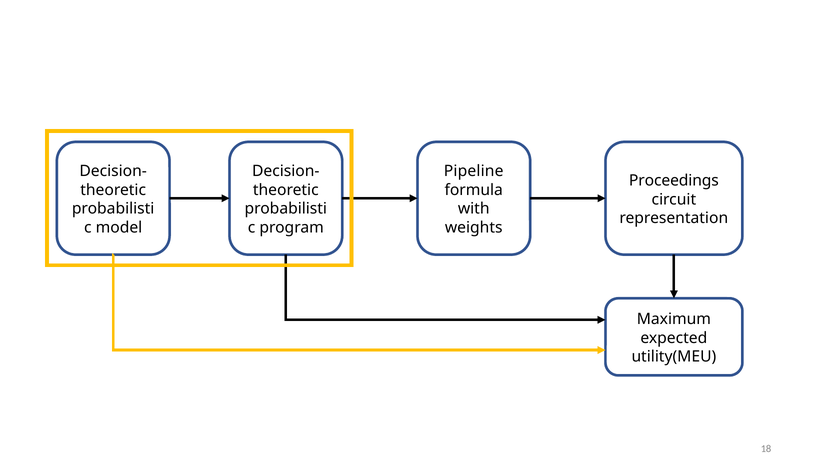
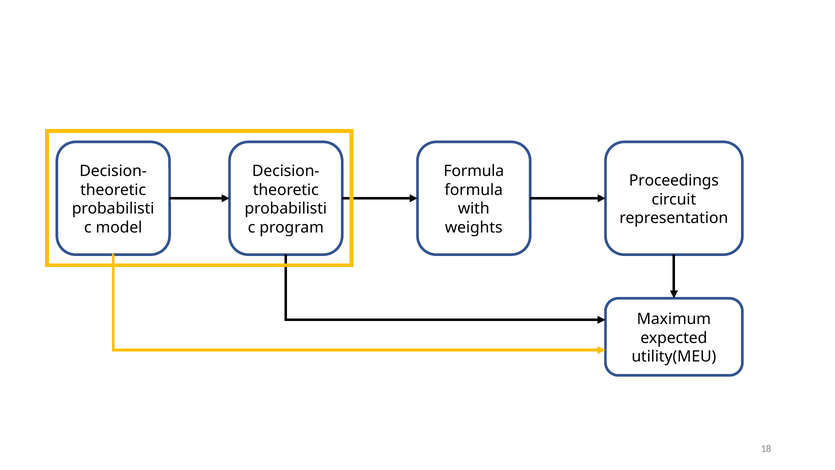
Pipeline at (474, 171): Pipeline -> Formula
